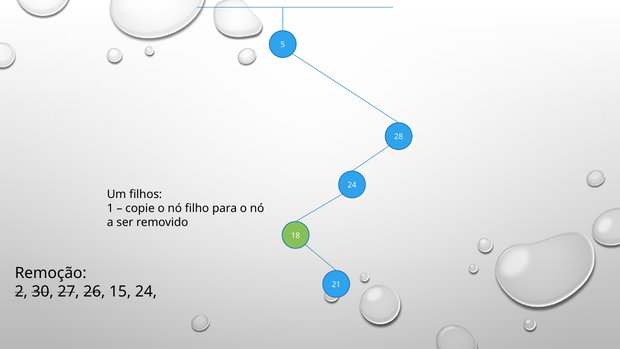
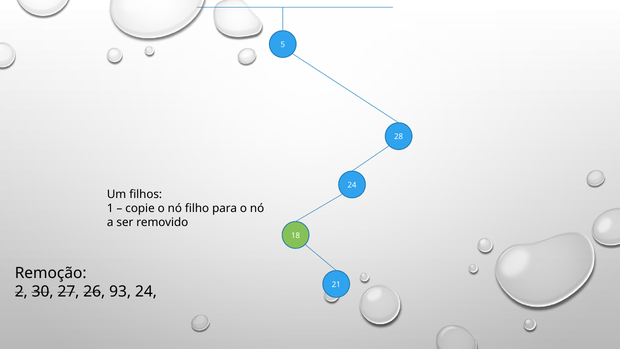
15: 15 -> 93
